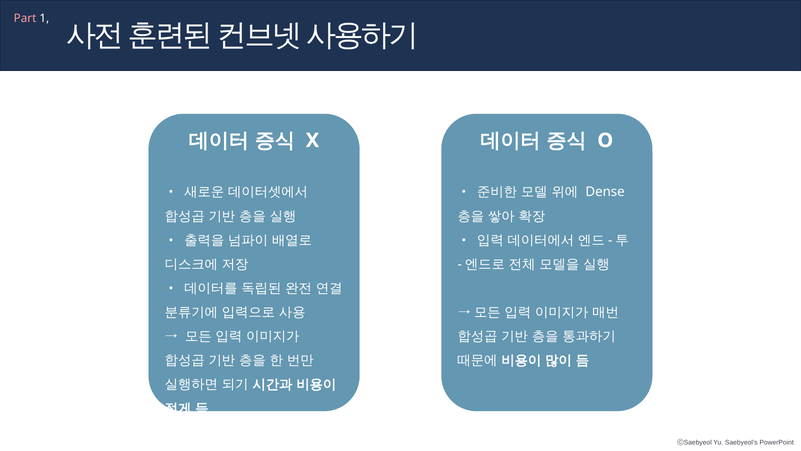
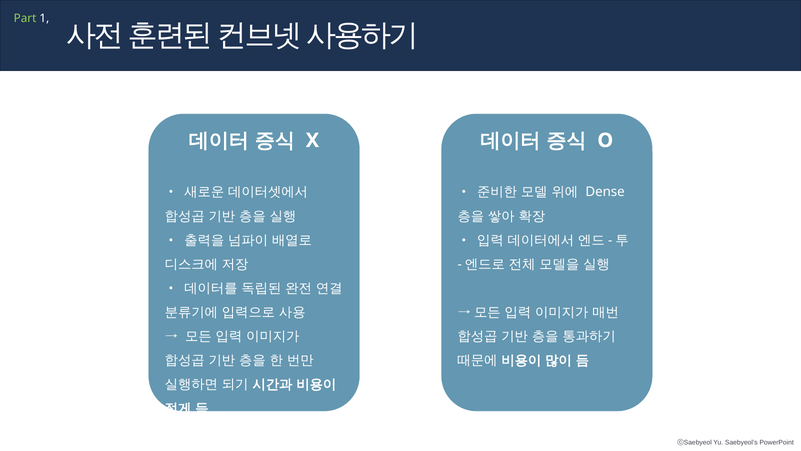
Part colour: pink -> light green
